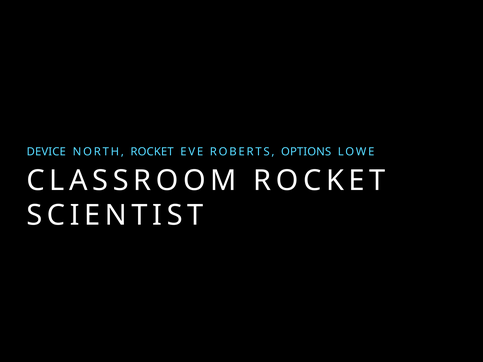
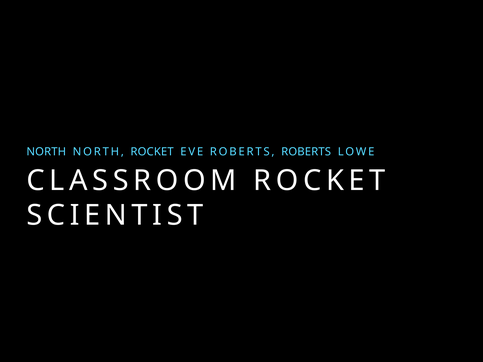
DEVICE at (46, 152): DEVICE -> NORTH
ROBERTS OPTIONS: OPTIONS -> ROBERTS
